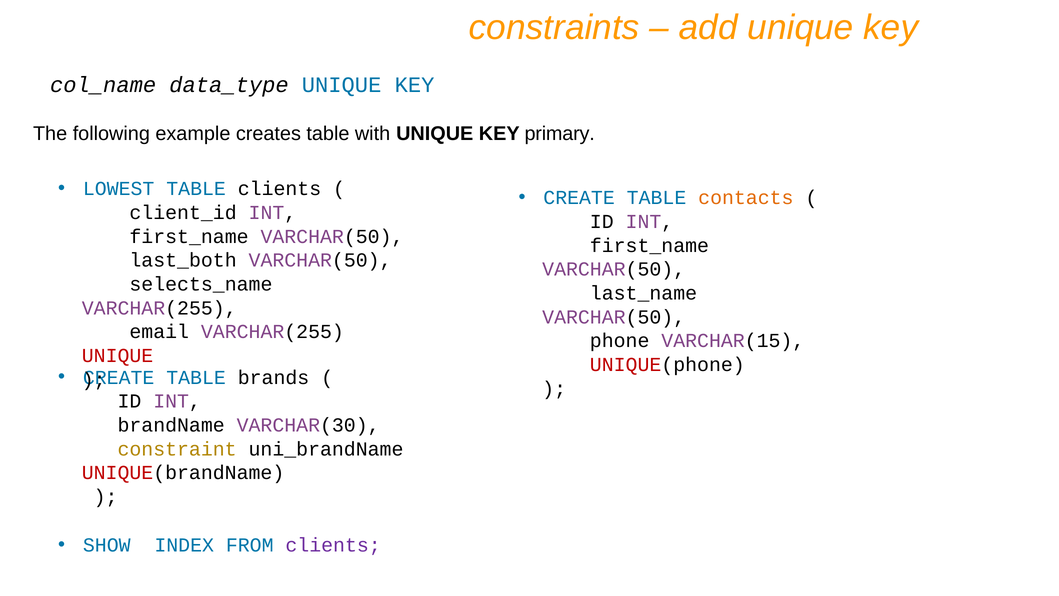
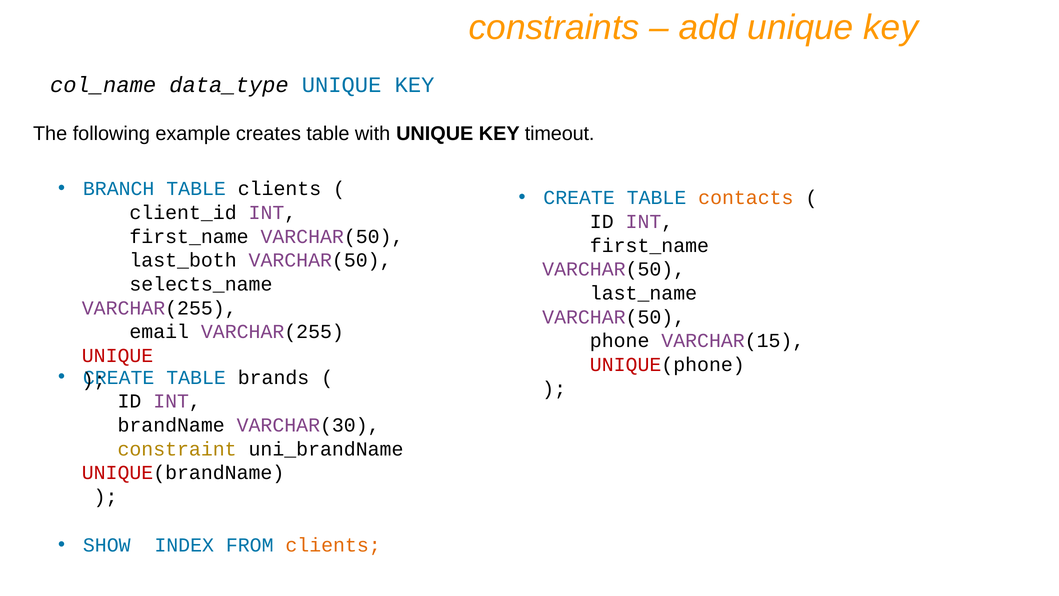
primary: primary -> timeout
LOWEST: LOWEST -> BRANCH
clients at (333, 545) colour: purple -> orange
